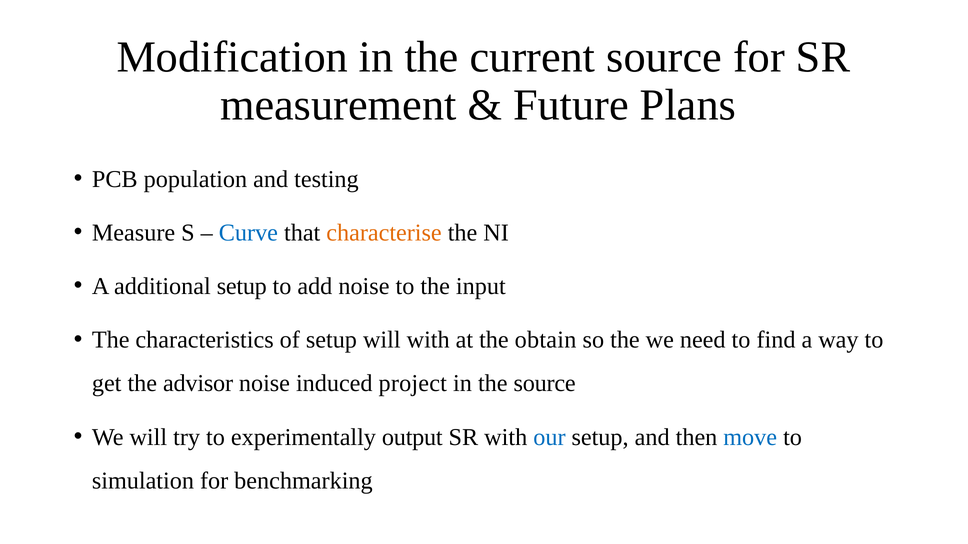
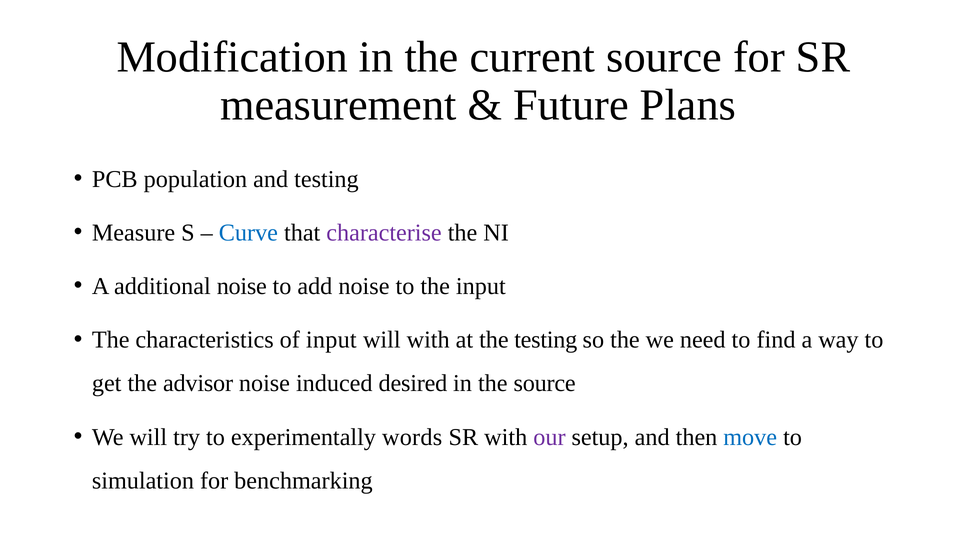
characterise colour: orange -> purple
additional setup: setup -> noise
of setup: setup -> input
the obtain: obtain -> testing
project: project -> desired
output: output -> words
our colour: blue -> purple
